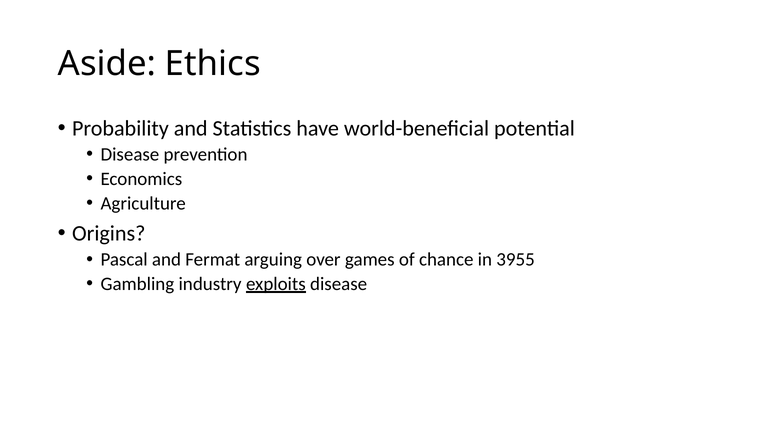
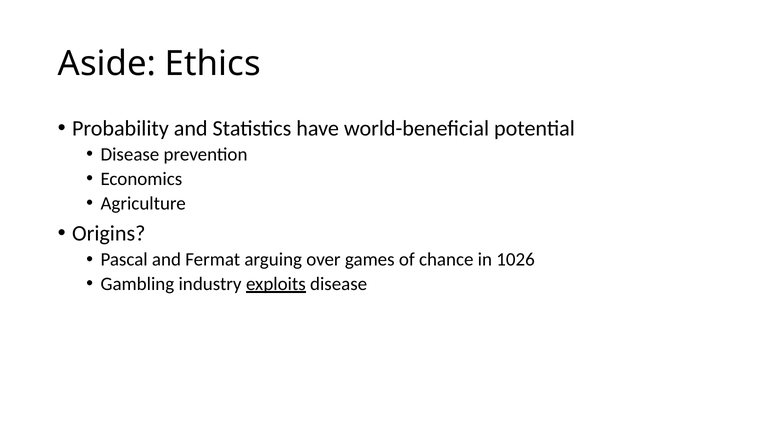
3955: 3955 -> 1026
